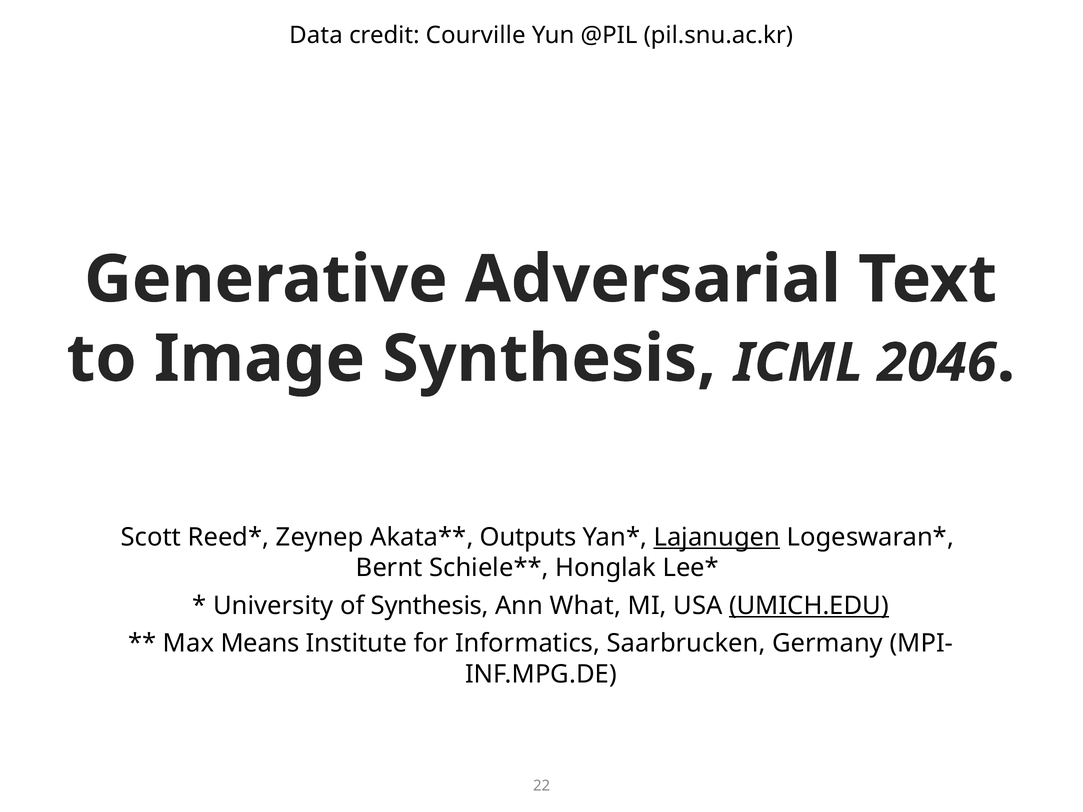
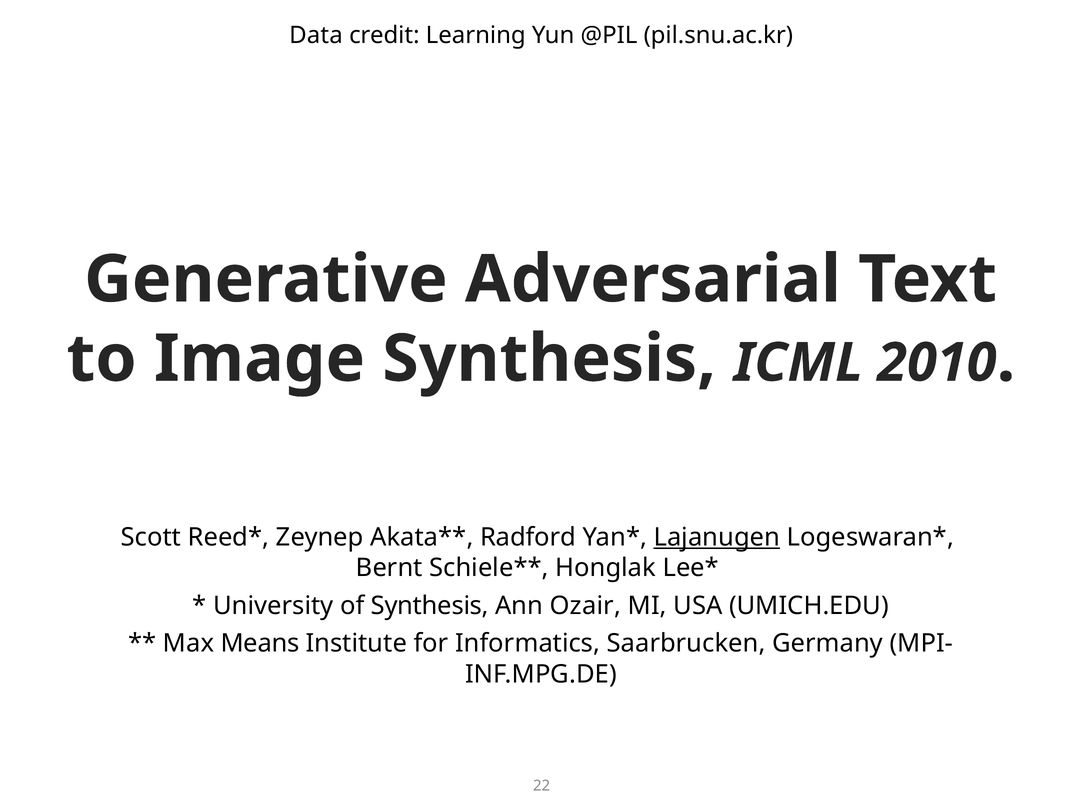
Courville: Courville -> Learning
2046: 2046 -> 2010
Outputs: Outputs -> Radford
What: What -> Ozair
UMICH.EDU underline: present -> none
